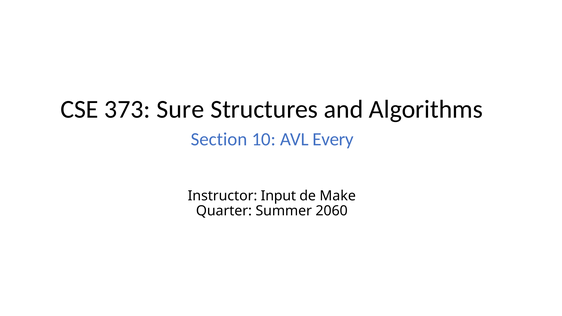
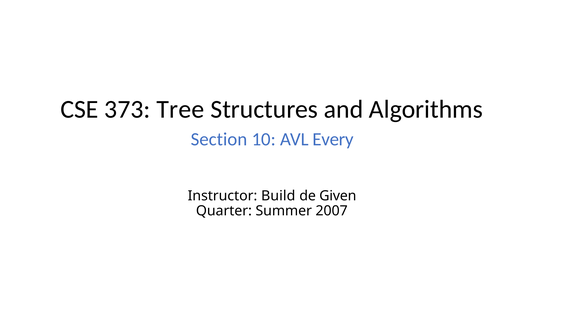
Sure: Sure -> Tree
Input: Input -> Build
Make: Make -> Given
2060: 2060 -> 2007
